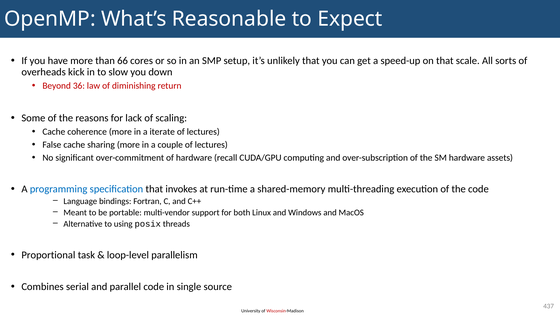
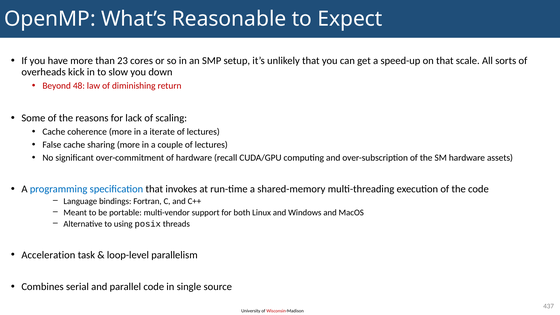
66: 66 -> 23
36: 36 -> 48
Proportional: Proportional -> Acceleration
